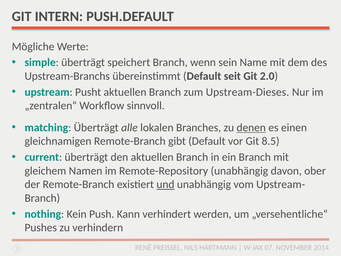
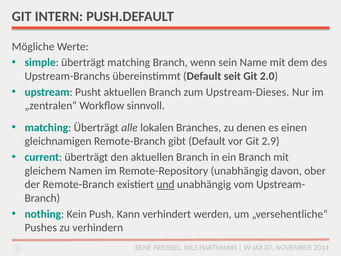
überträgt speichert: speichert -> matching
denen underline: present -> none
8.5: 8.5 -> 2.9
